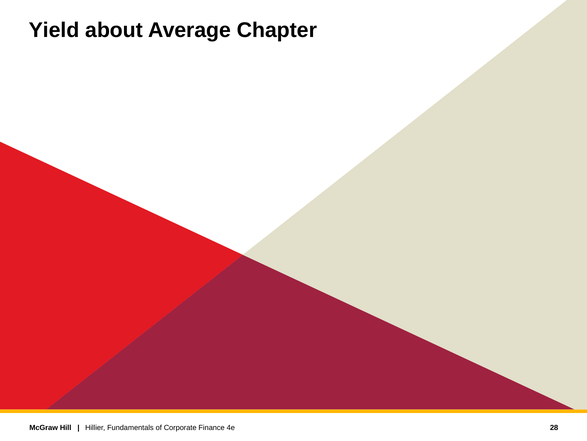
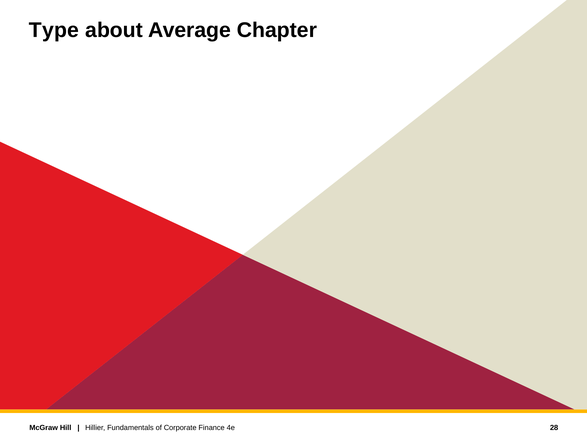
Yield: Yield -> Type
